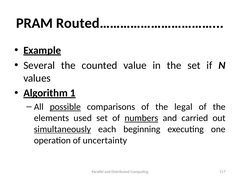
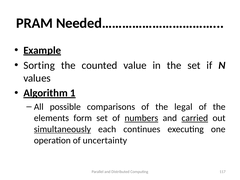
Routed……………………………: Routed…………………………… -> Needed……………………………
Several: Several -> Sorting
possible underline: present -> none
used: used -> form
carried underline: none -> present
beginning: beginning -> continues
